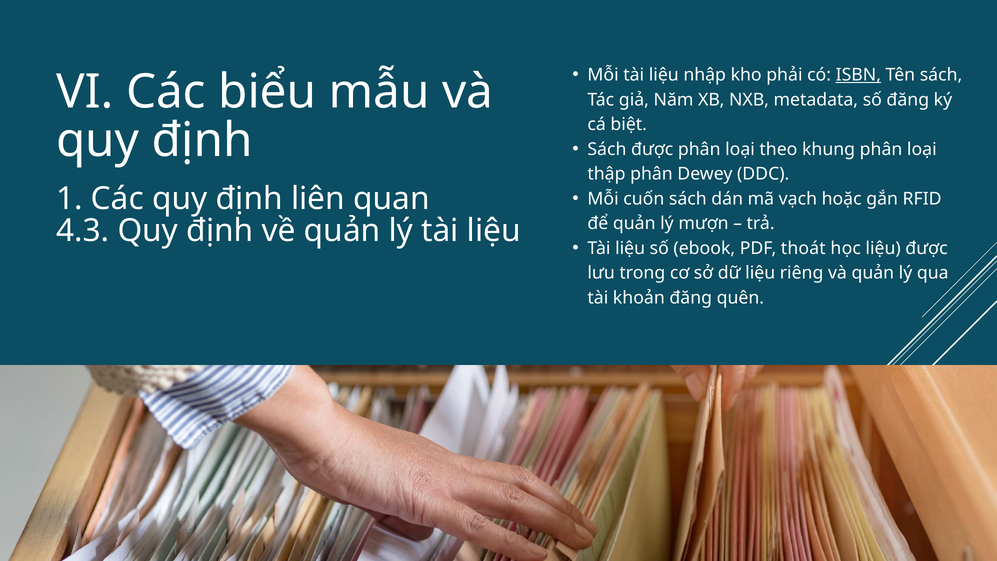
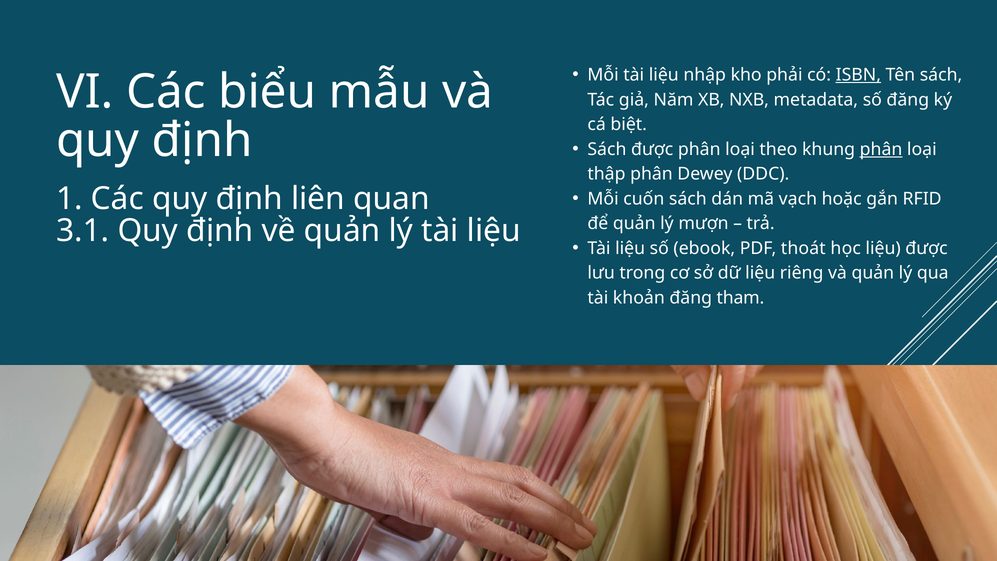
phân at (881, 149) underline: none -> present
4.3: 4.3 -> 3.1
quên: quên -> tham
